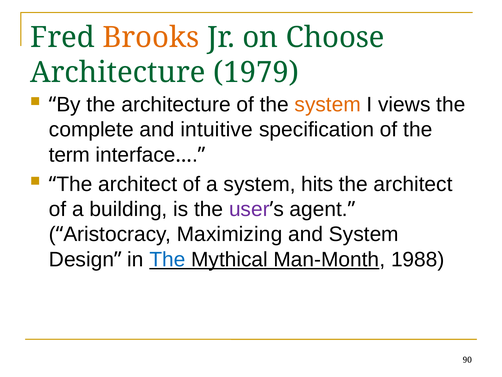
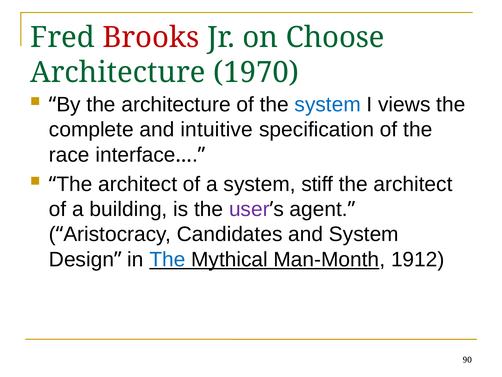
Brooks colour: orange -> red
1979: 1979 -> 1970
system at (328, 104) colour: orange -> blue
term: term -> race
hits: hits -> stiff
Maximizing: Maximizing -> Candidates
1988: 1988 -> 1912
